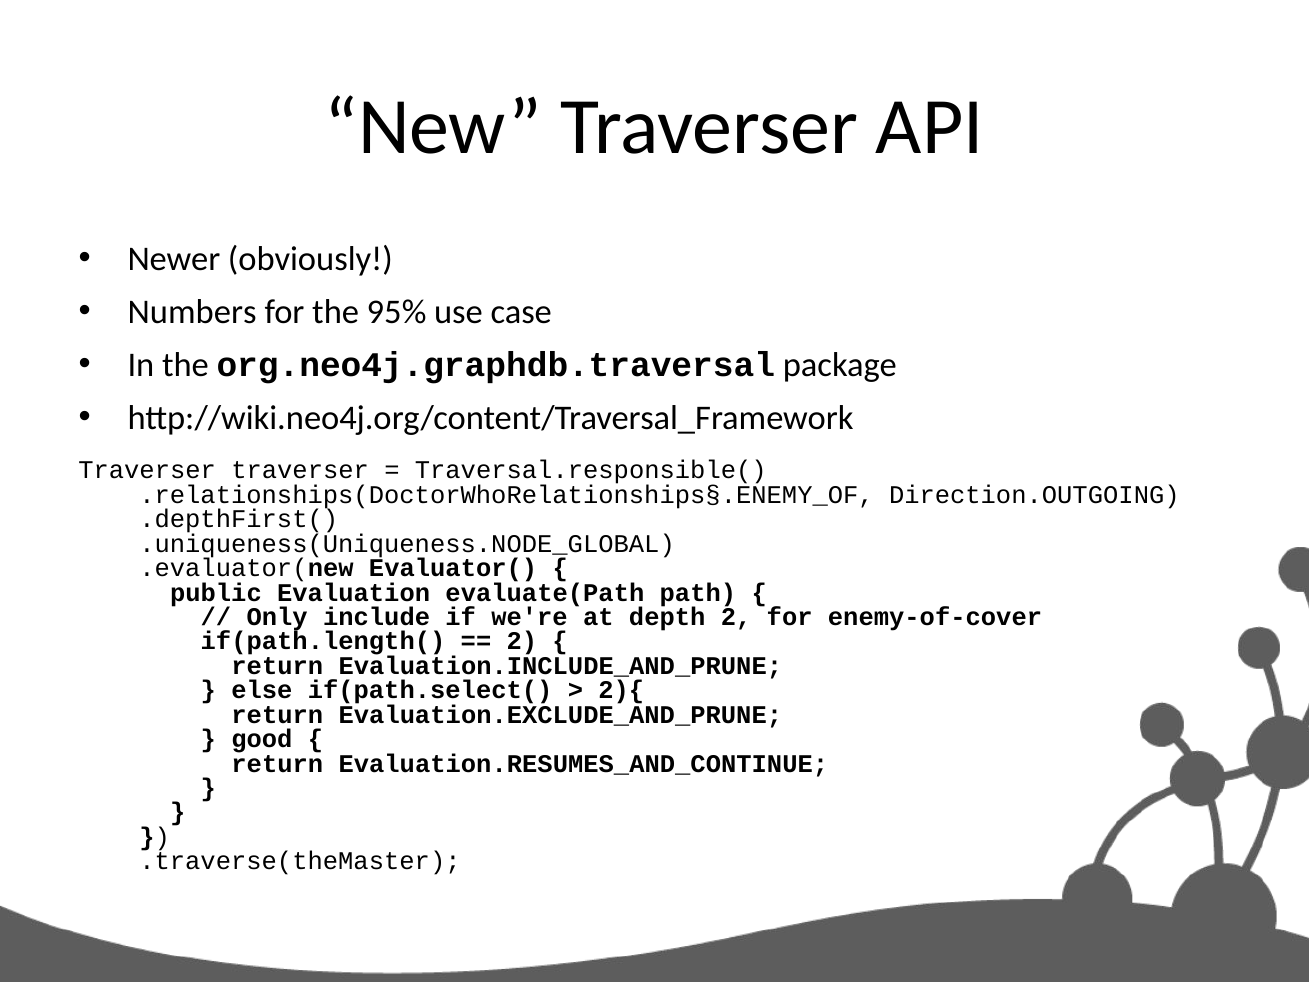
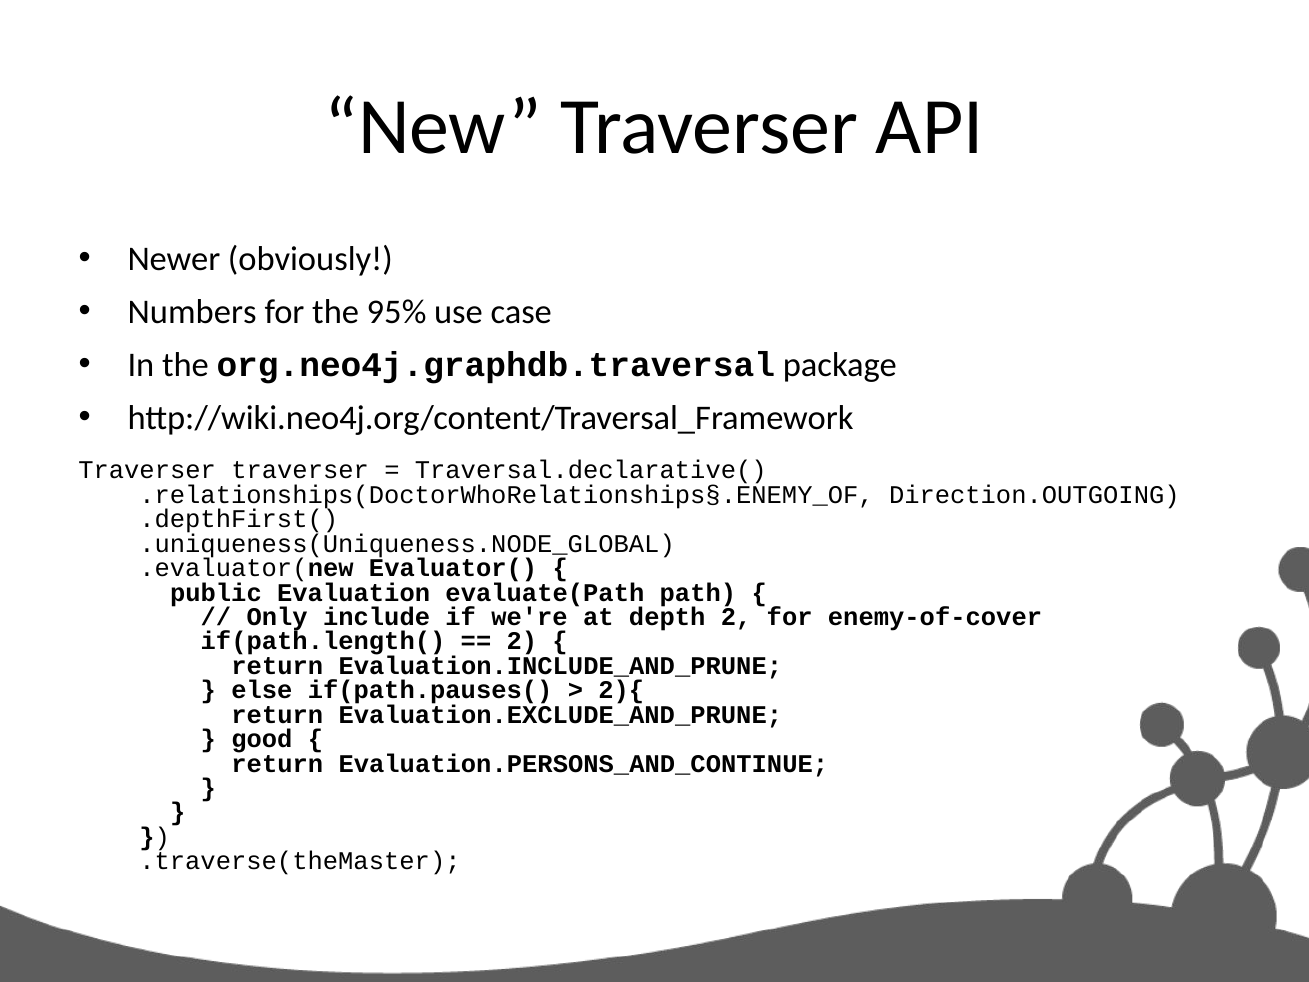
Traversal.responsible(: Traversal.responsible( -> Traversal.declarative(
if(path.select(: if(path.select( -> if(path.pauses(
Evaluation.RESUMES_AND_CONTINUE: Evaluation.RESUMES_AND_CONTINUE -> Evaluation.PERSONS_AND_CONTINUE
